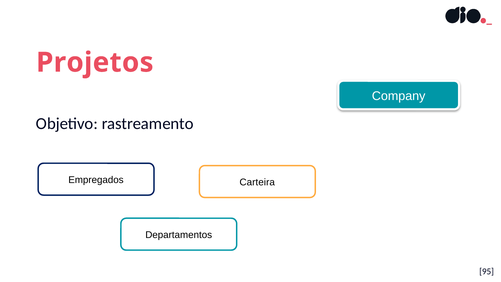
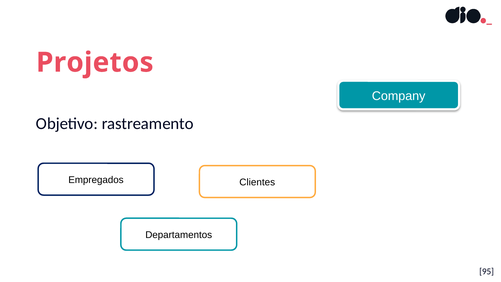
Carteira: Carteira -> Clientes
